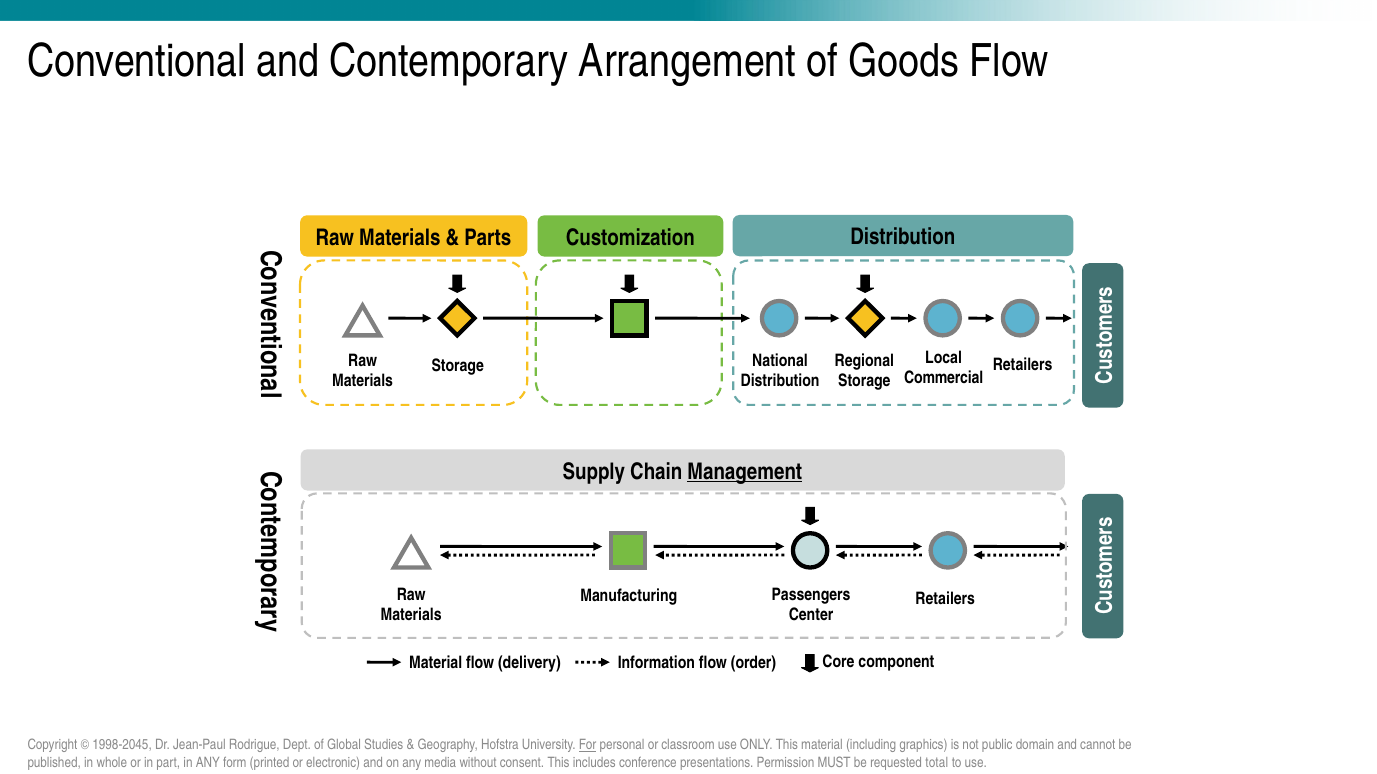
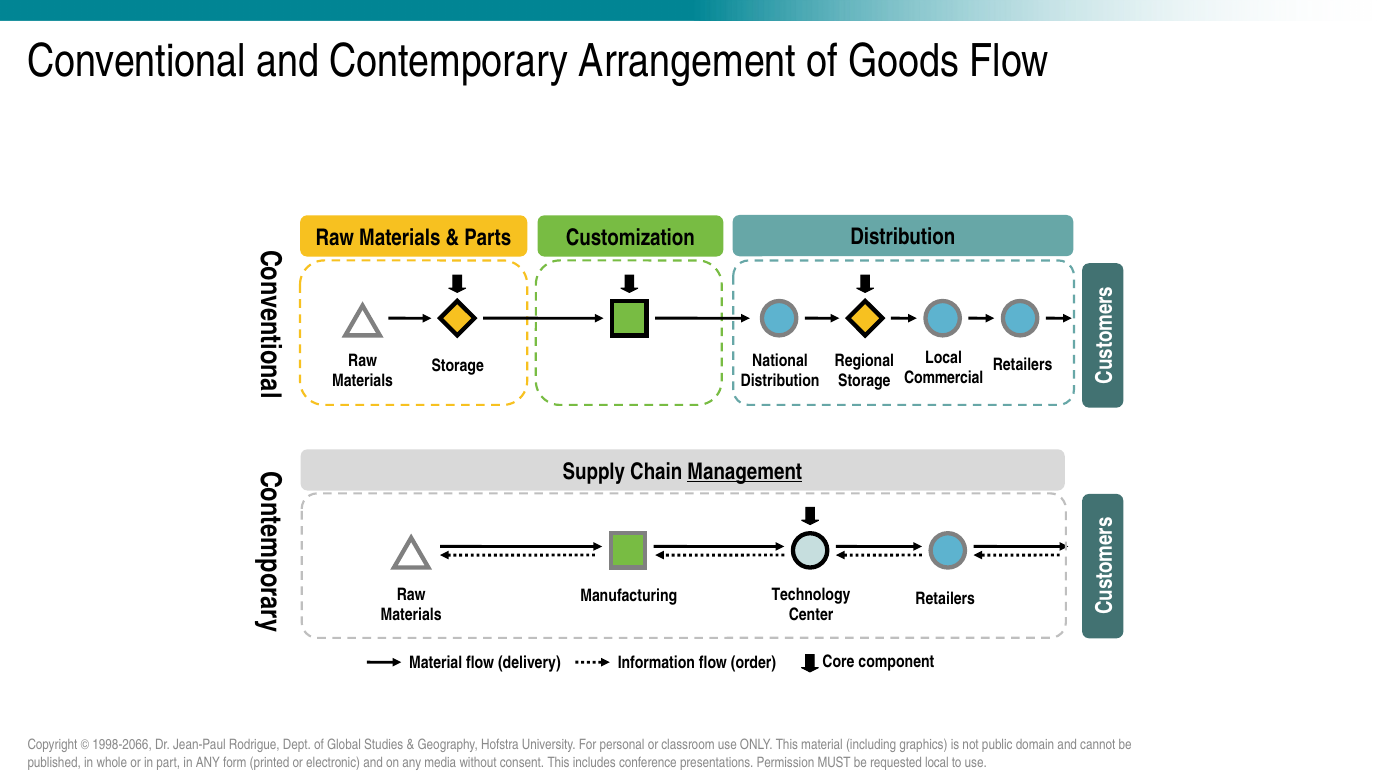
Passengers: Passengers -> Technology
1998-2045: 1998-2045 -> 1998-2066
For underline: present -> none
requested total: total -> local
